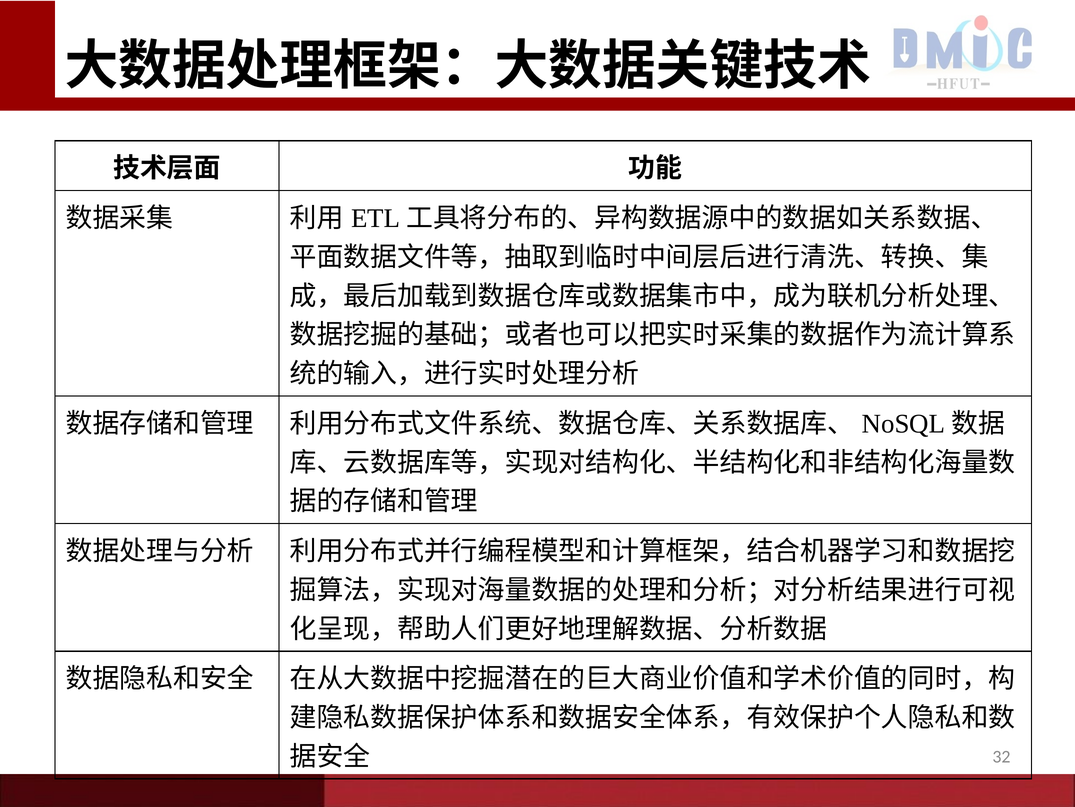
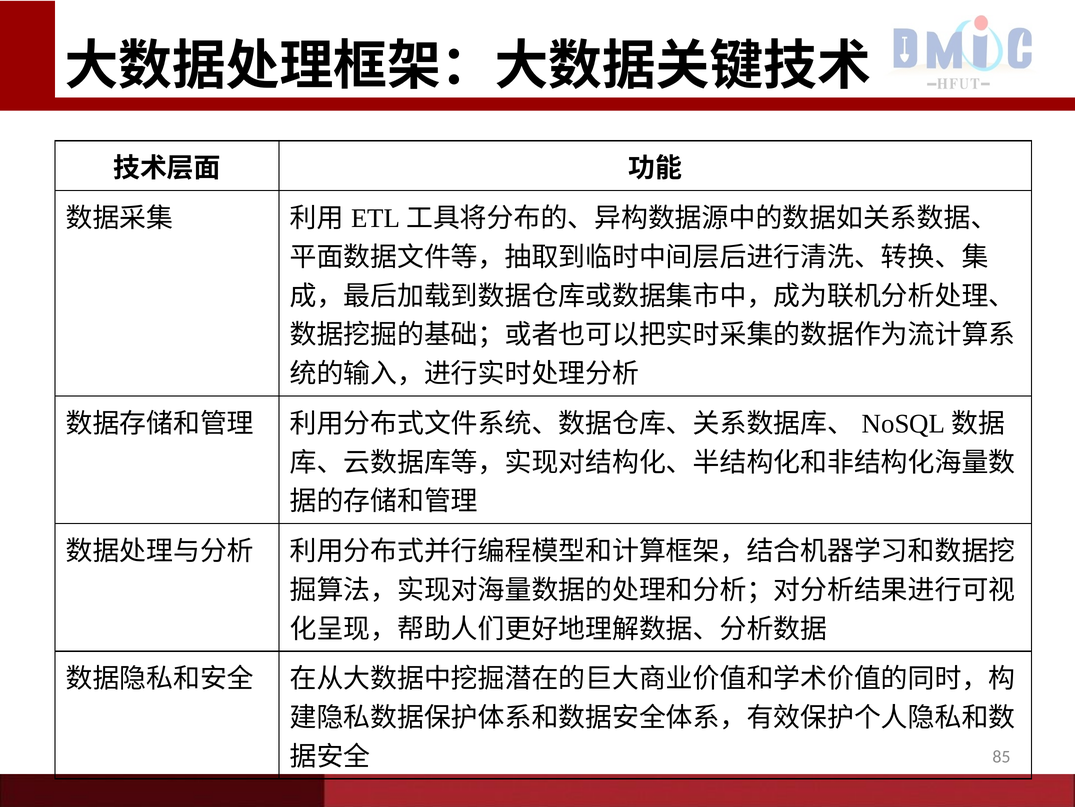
32: 32 -> 85
